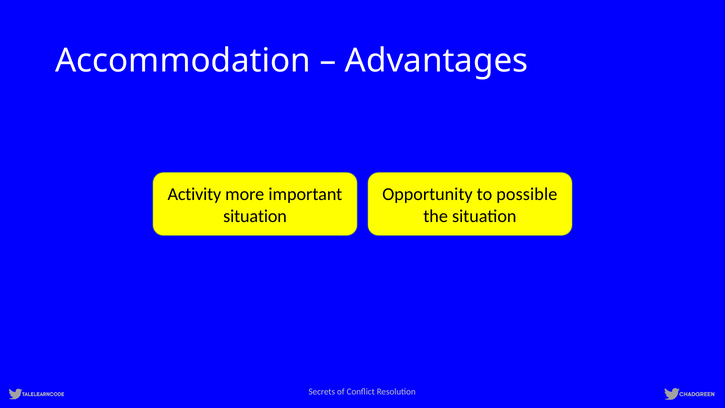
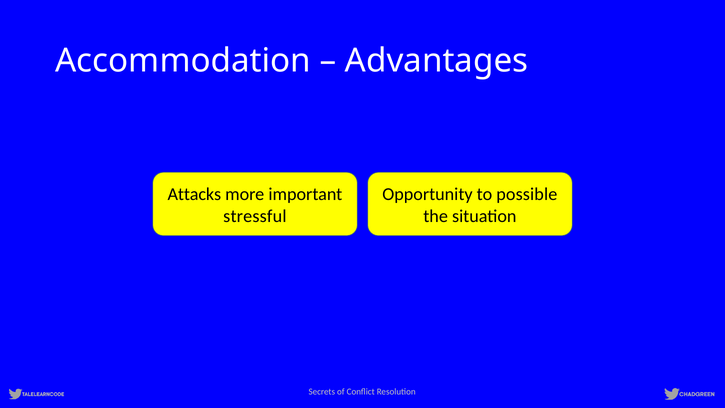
Activity: Activity -> Attacks
situation at (255, 216): situation -> stressful
